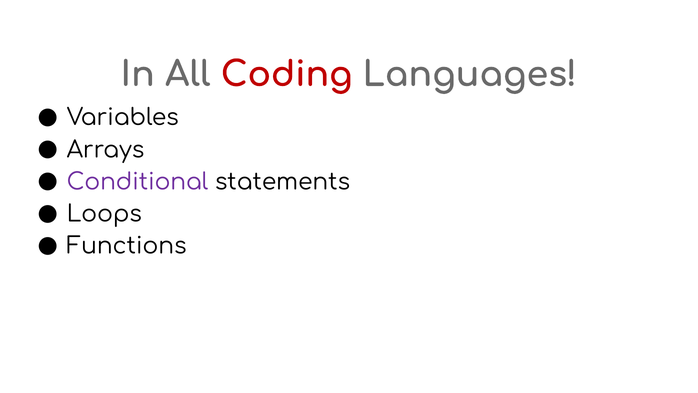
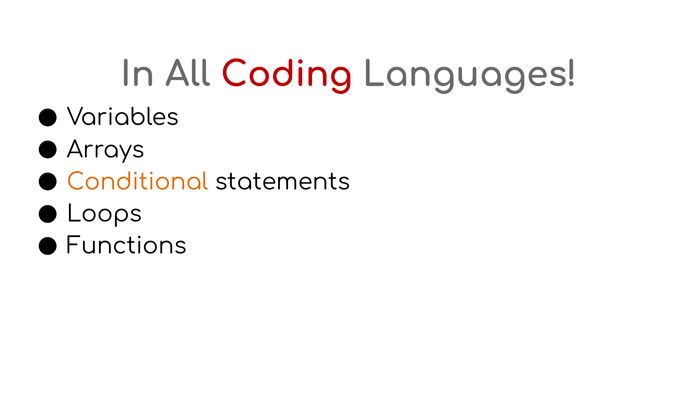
Conditional colour: purple -> orange
